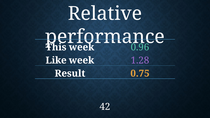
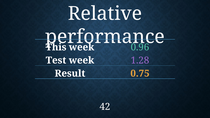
Like: Like -> Test
